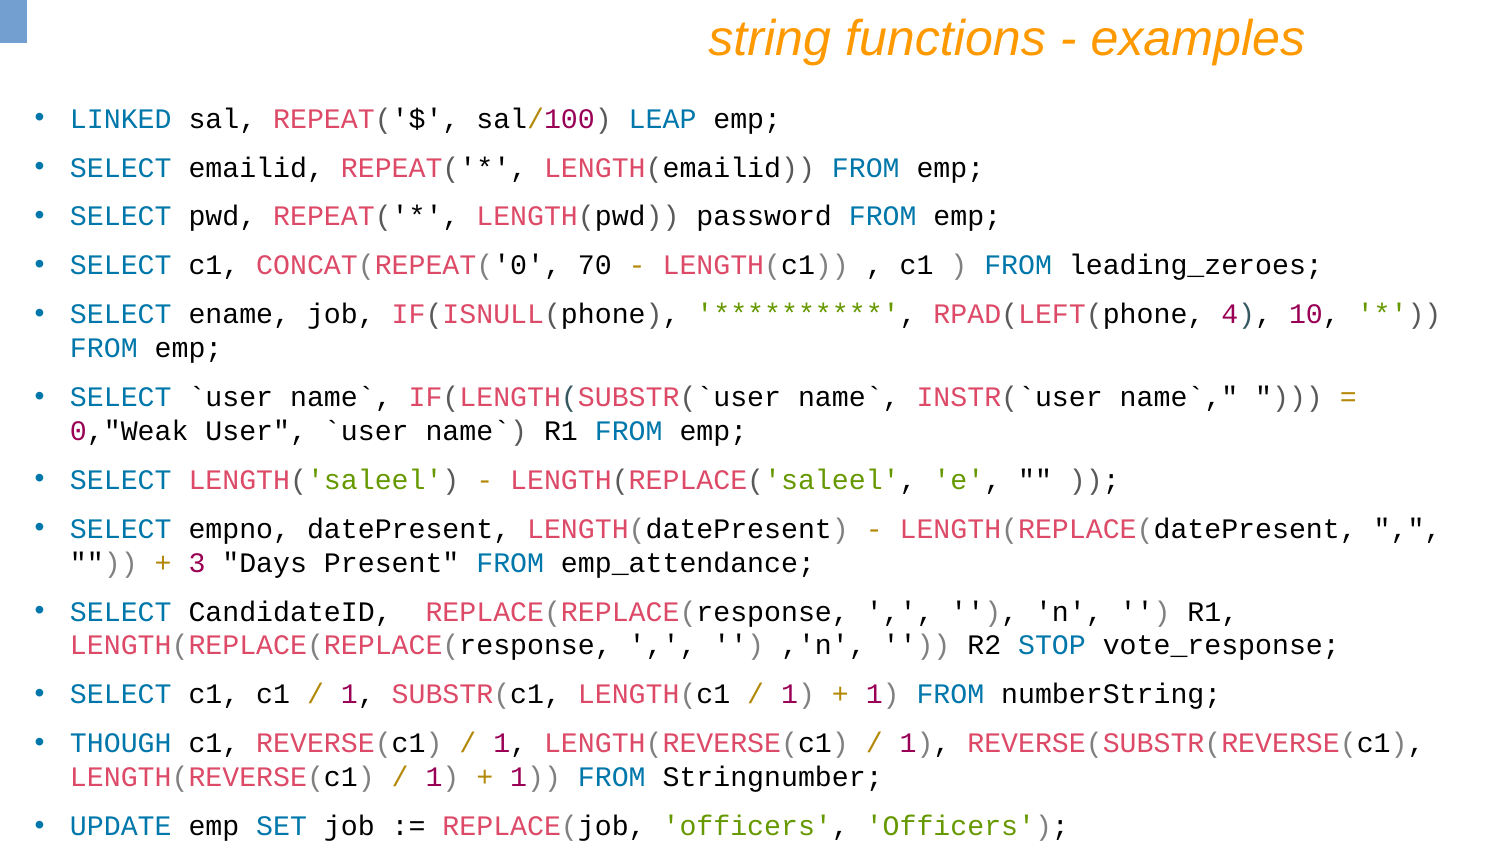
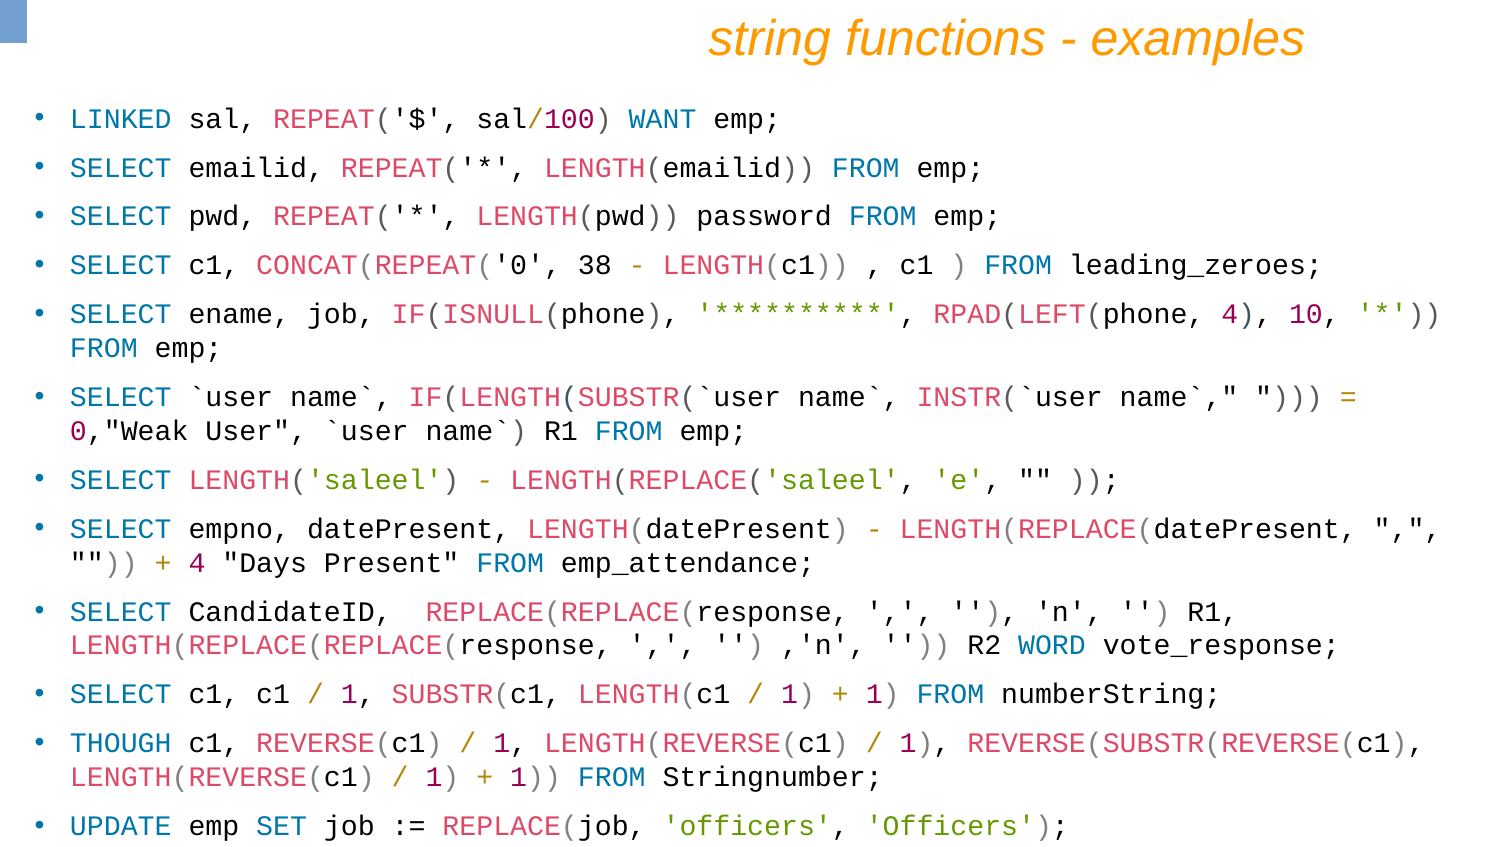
LEAP: LEAP -> WANT
70: 70 -> 38
3 at (197, 563): 3 -> 4
STOP: STOP -> WORD
